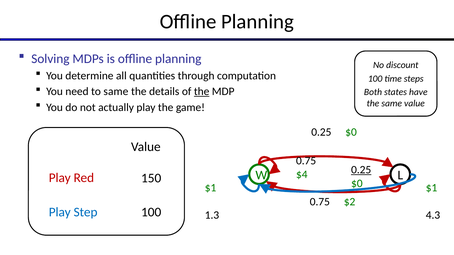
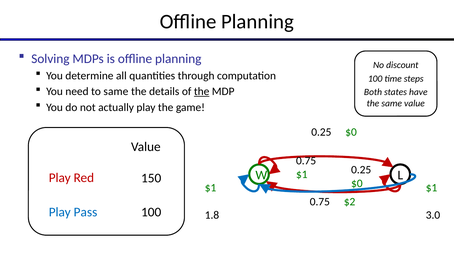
0.25 at (361, 170) underline: present -> none
$4 at (302, 175): $4 -> $1
Step: Step -> Pass
1.3: 1.3 -> 1.8
4.3: 4.3 -> 3.0
